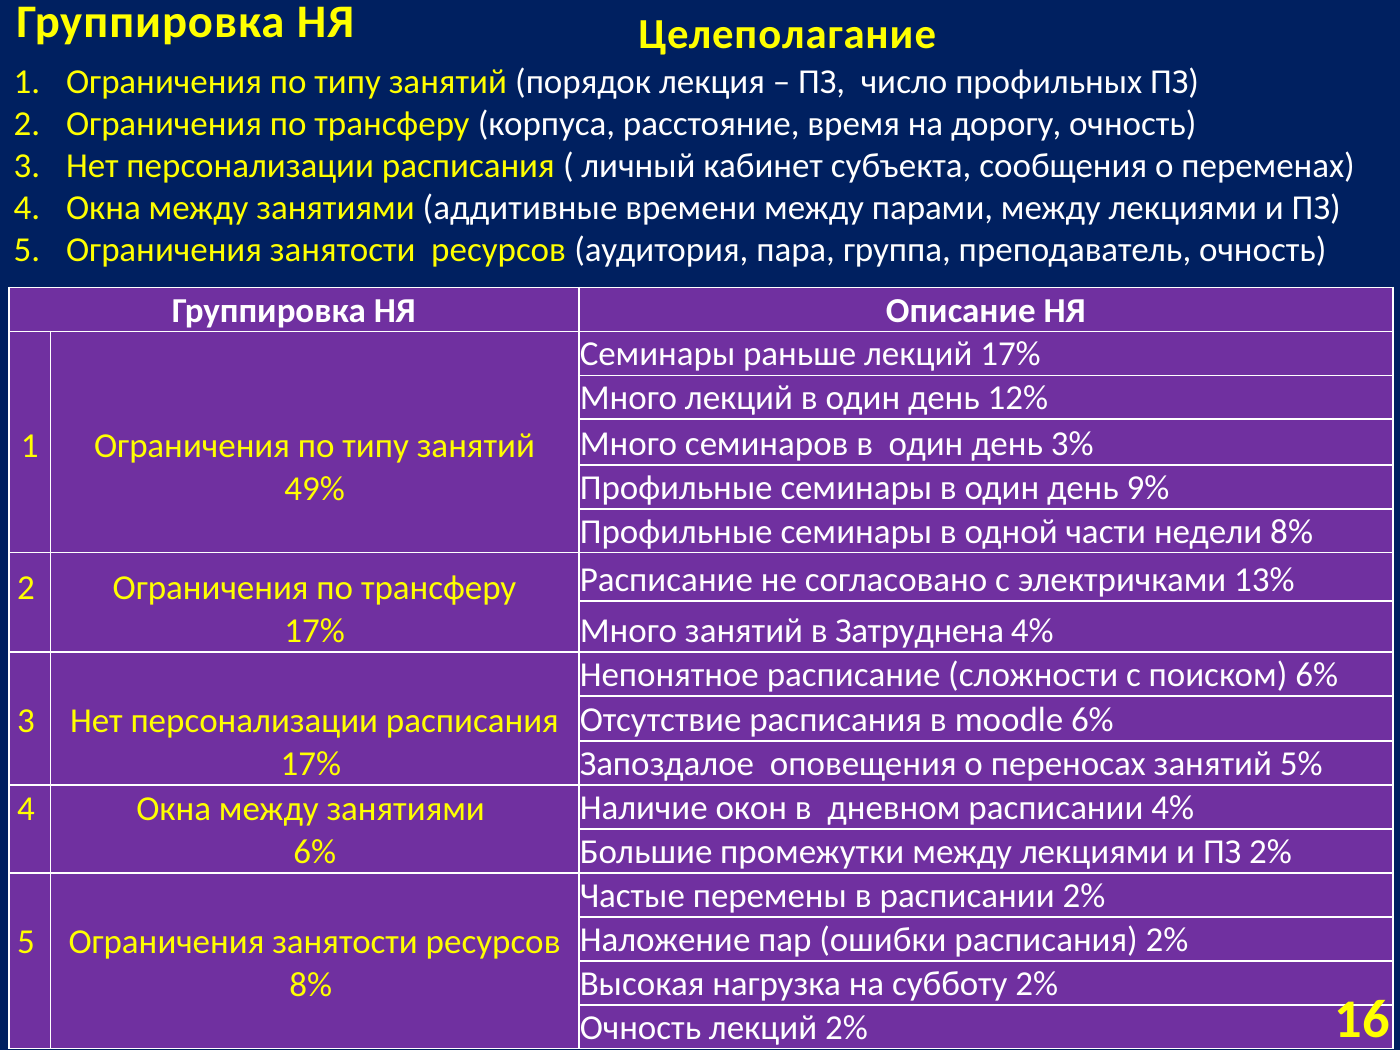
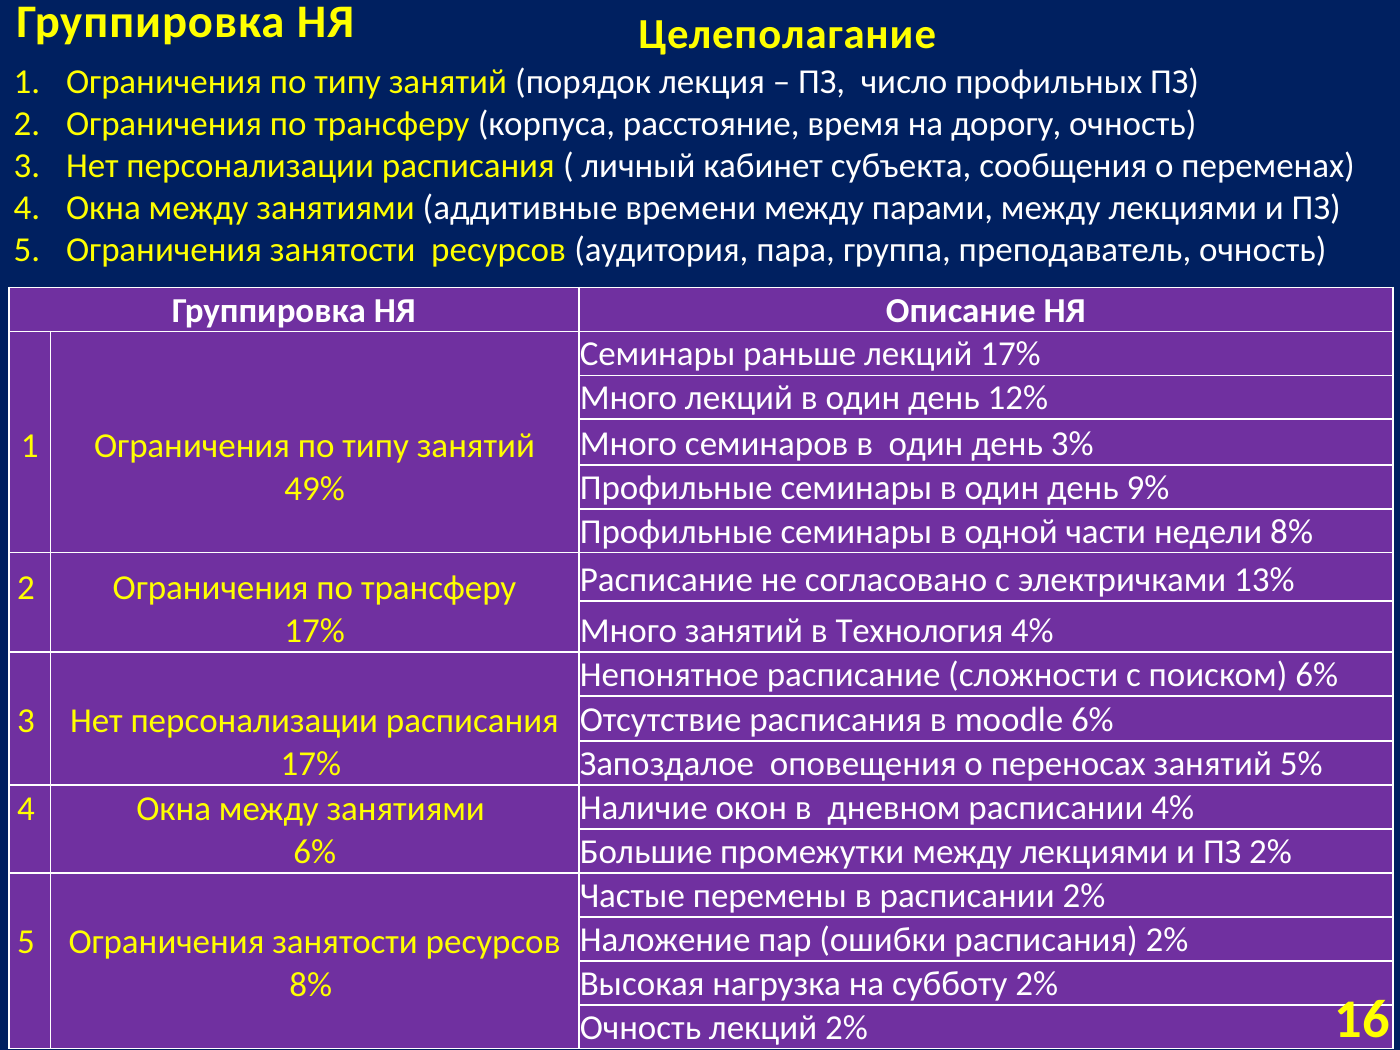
Затруднена: Затруднена -> Технология
